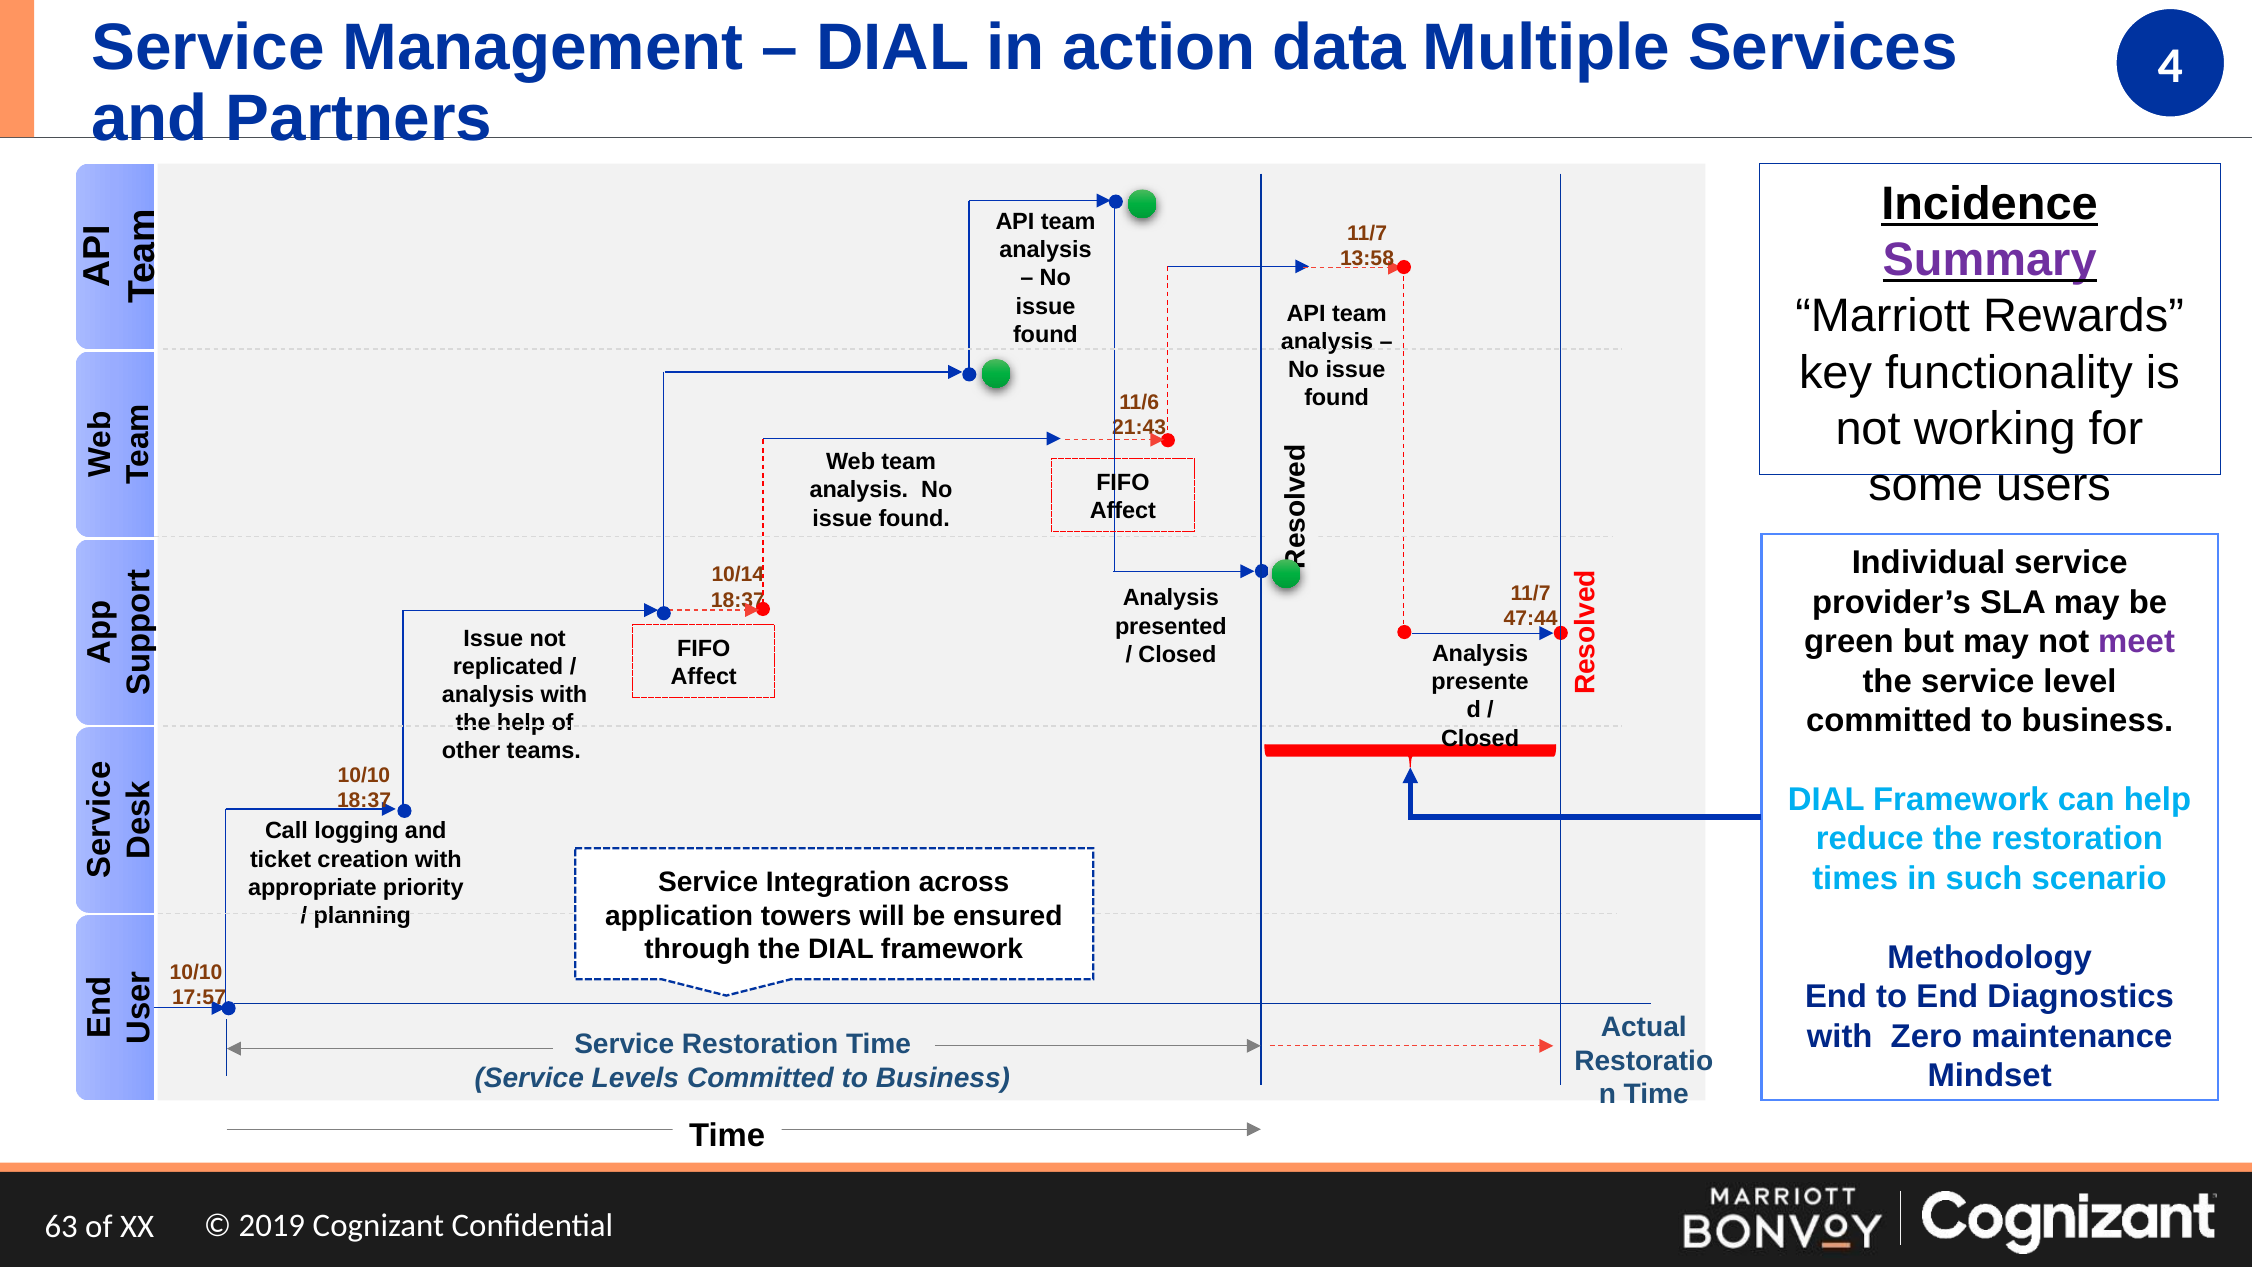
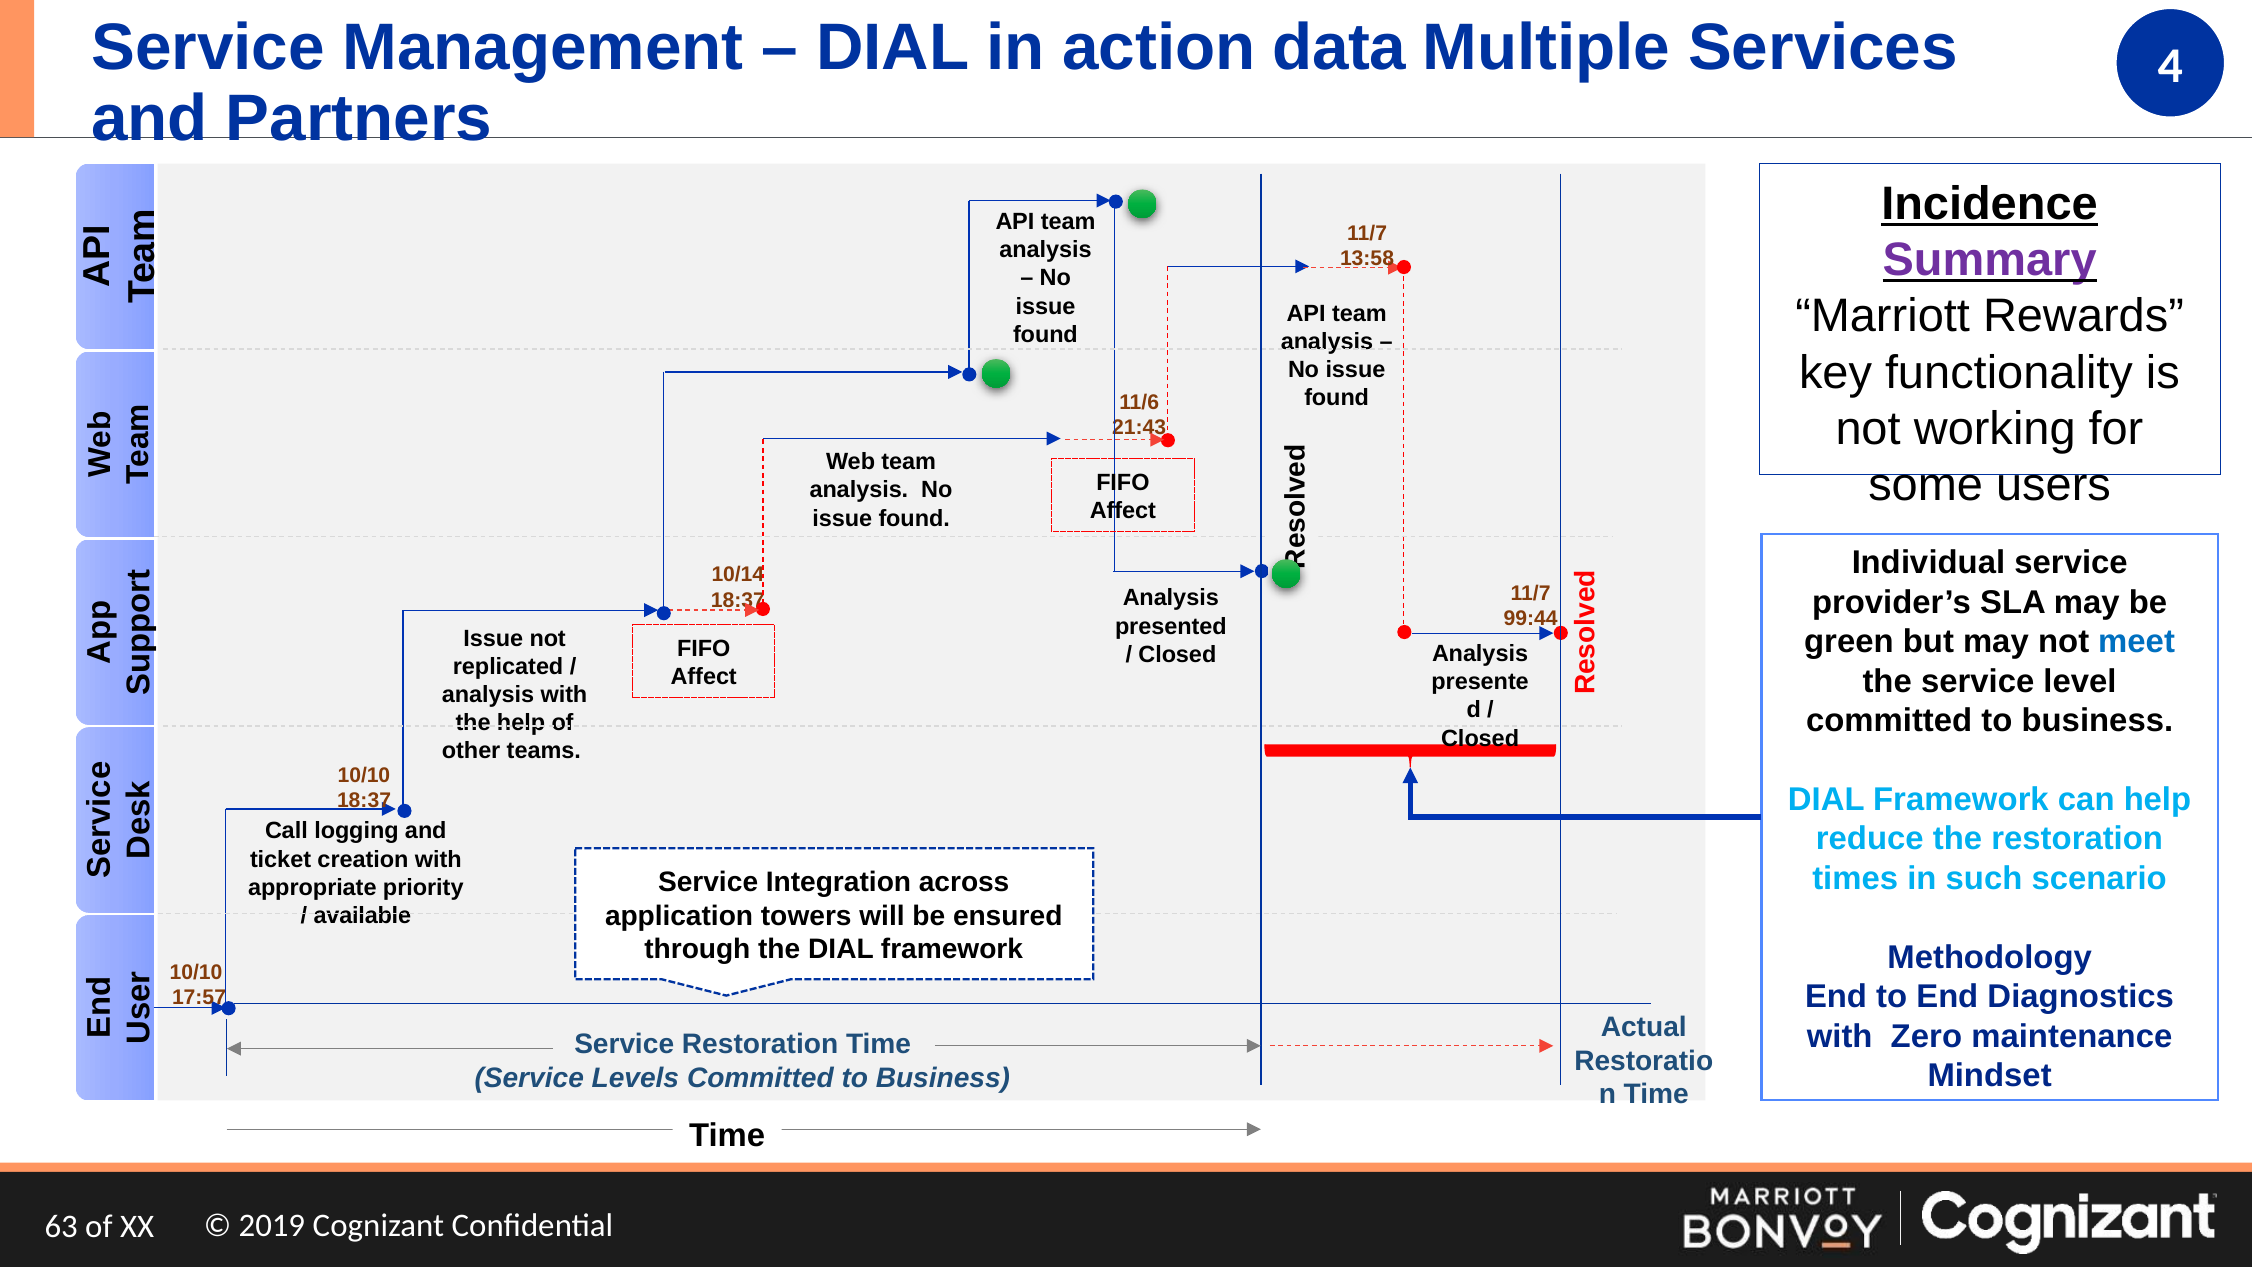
47:44: 47:44 -> 99:44
meet colour: purple -> blue
planning: planning -> available
